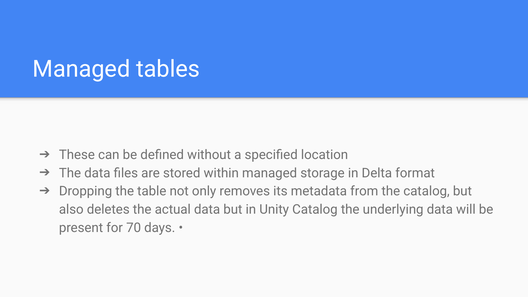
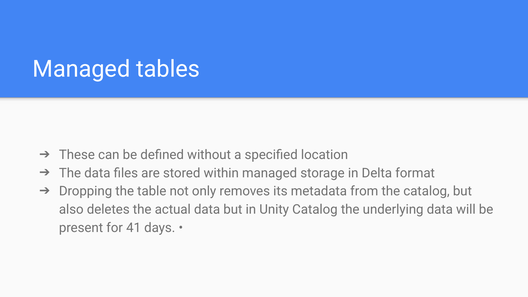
70: 70 -> 41
